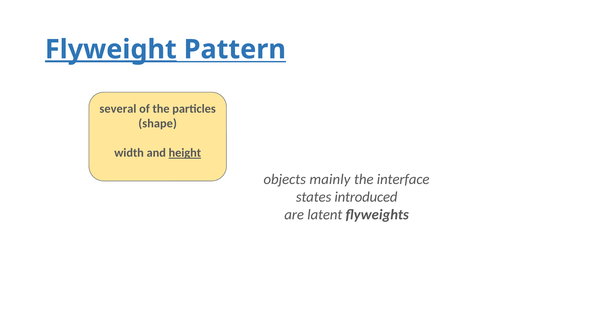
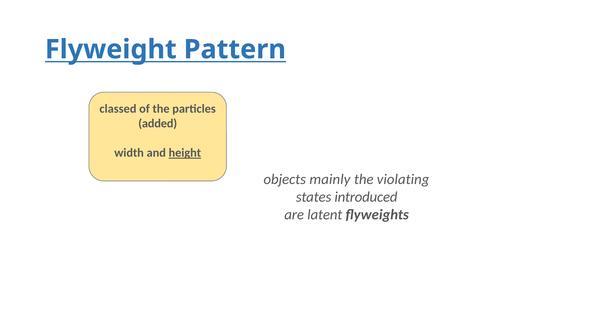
Flyweight underline: present -> none
several: several -> classed
shape: shape -> added
interface: interface -> violating
